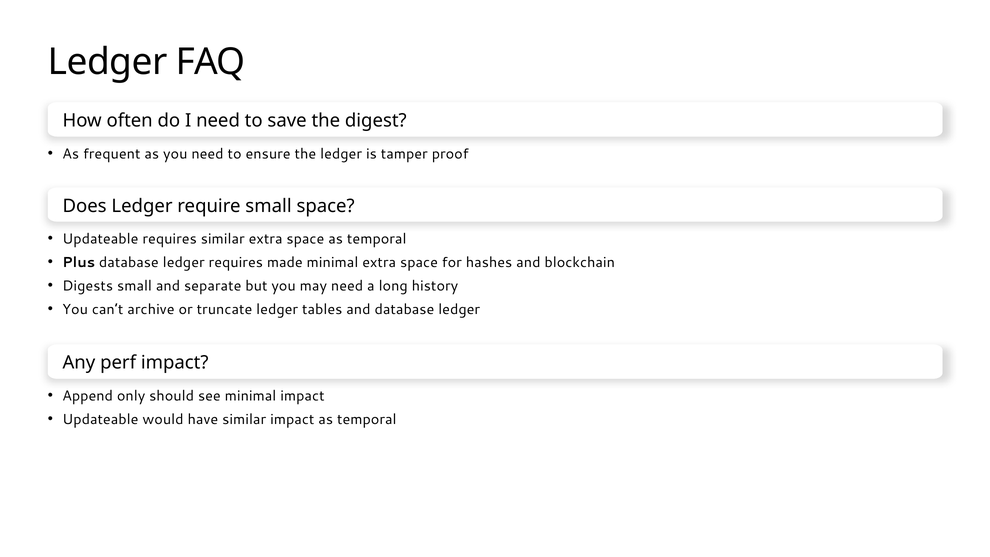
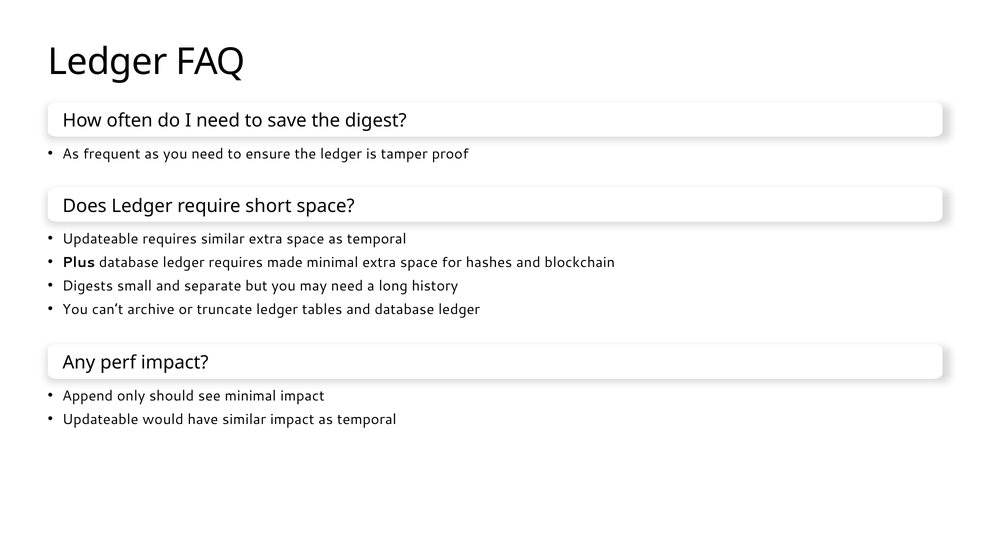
require small: small -> short
